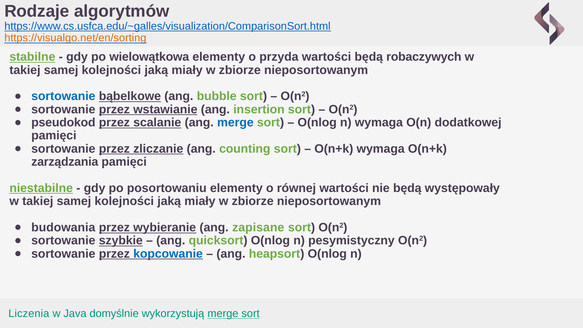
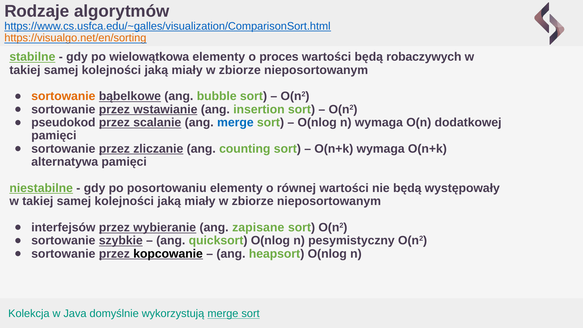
przyda: przyda -> proces
sortowanie at (63, 96) colour: blue -> orange
zarządzania: zarządzania -> alternatywa
budowania: budowania -> interfejsów
kopcowanie colour: blue -> black
Liczenia: Liczenia -> Kolekcja
